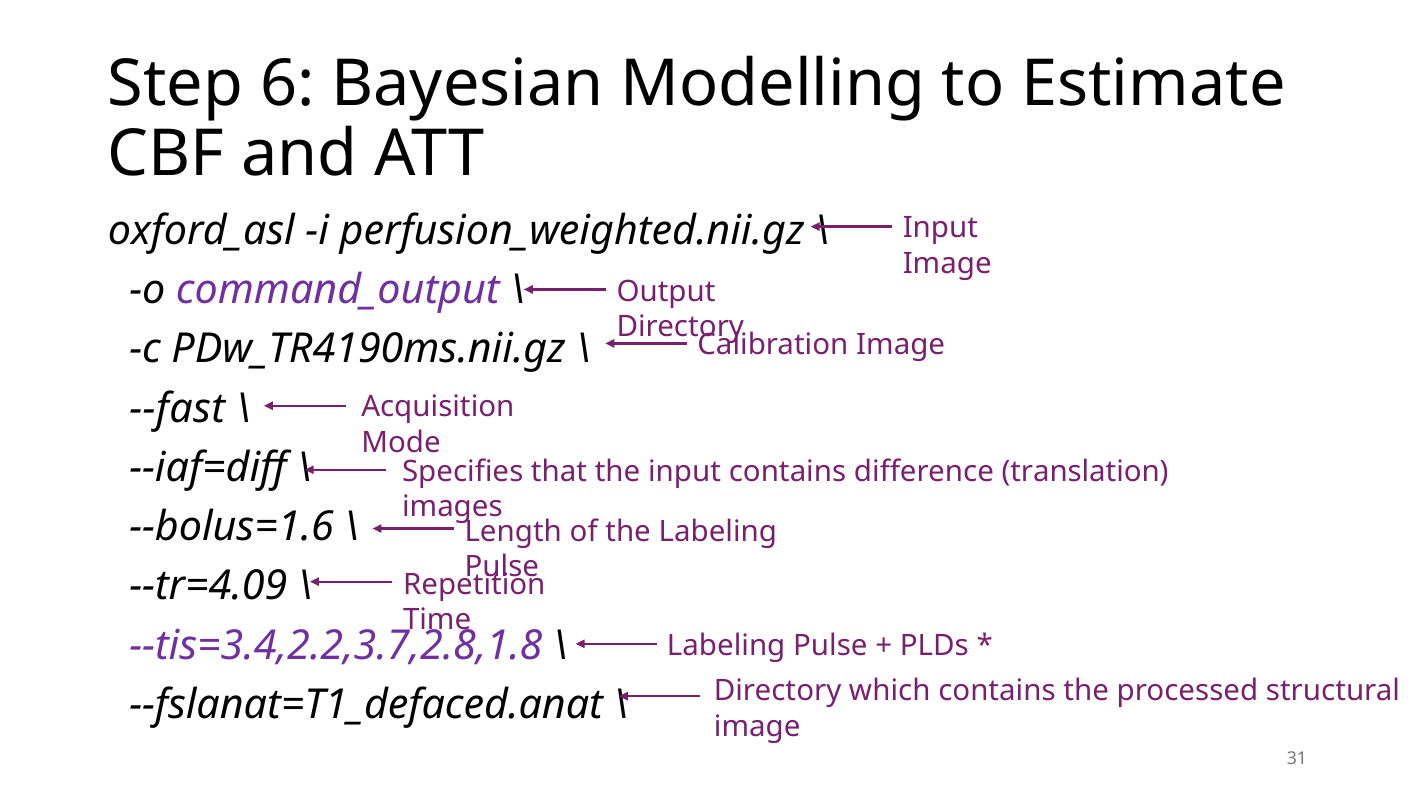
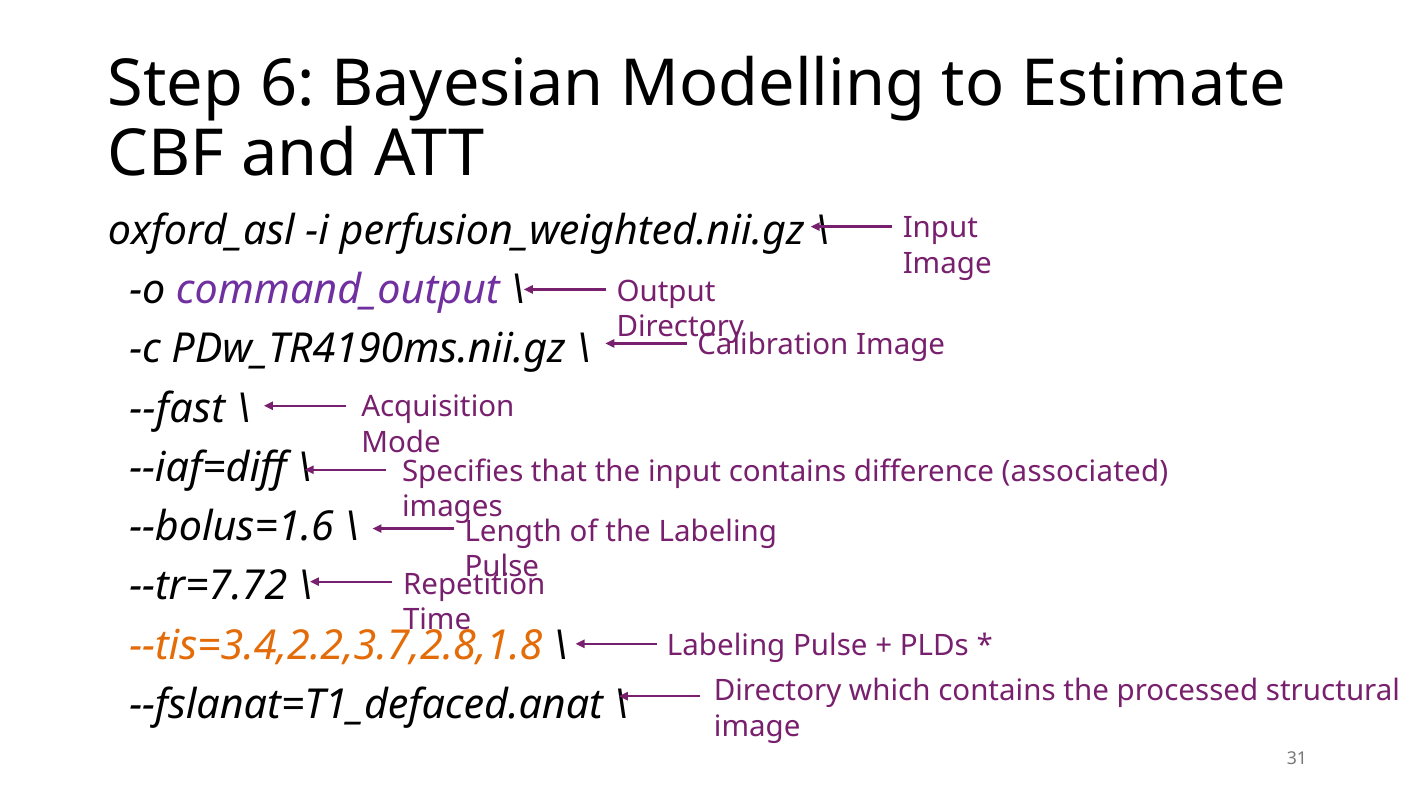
translation: translation -> associated
--tr=4.09: --tr=4.09 -> --tr=7.72
--tis=3.4,2.2,3.7,2.8,1.8 colour: purple -> orange
